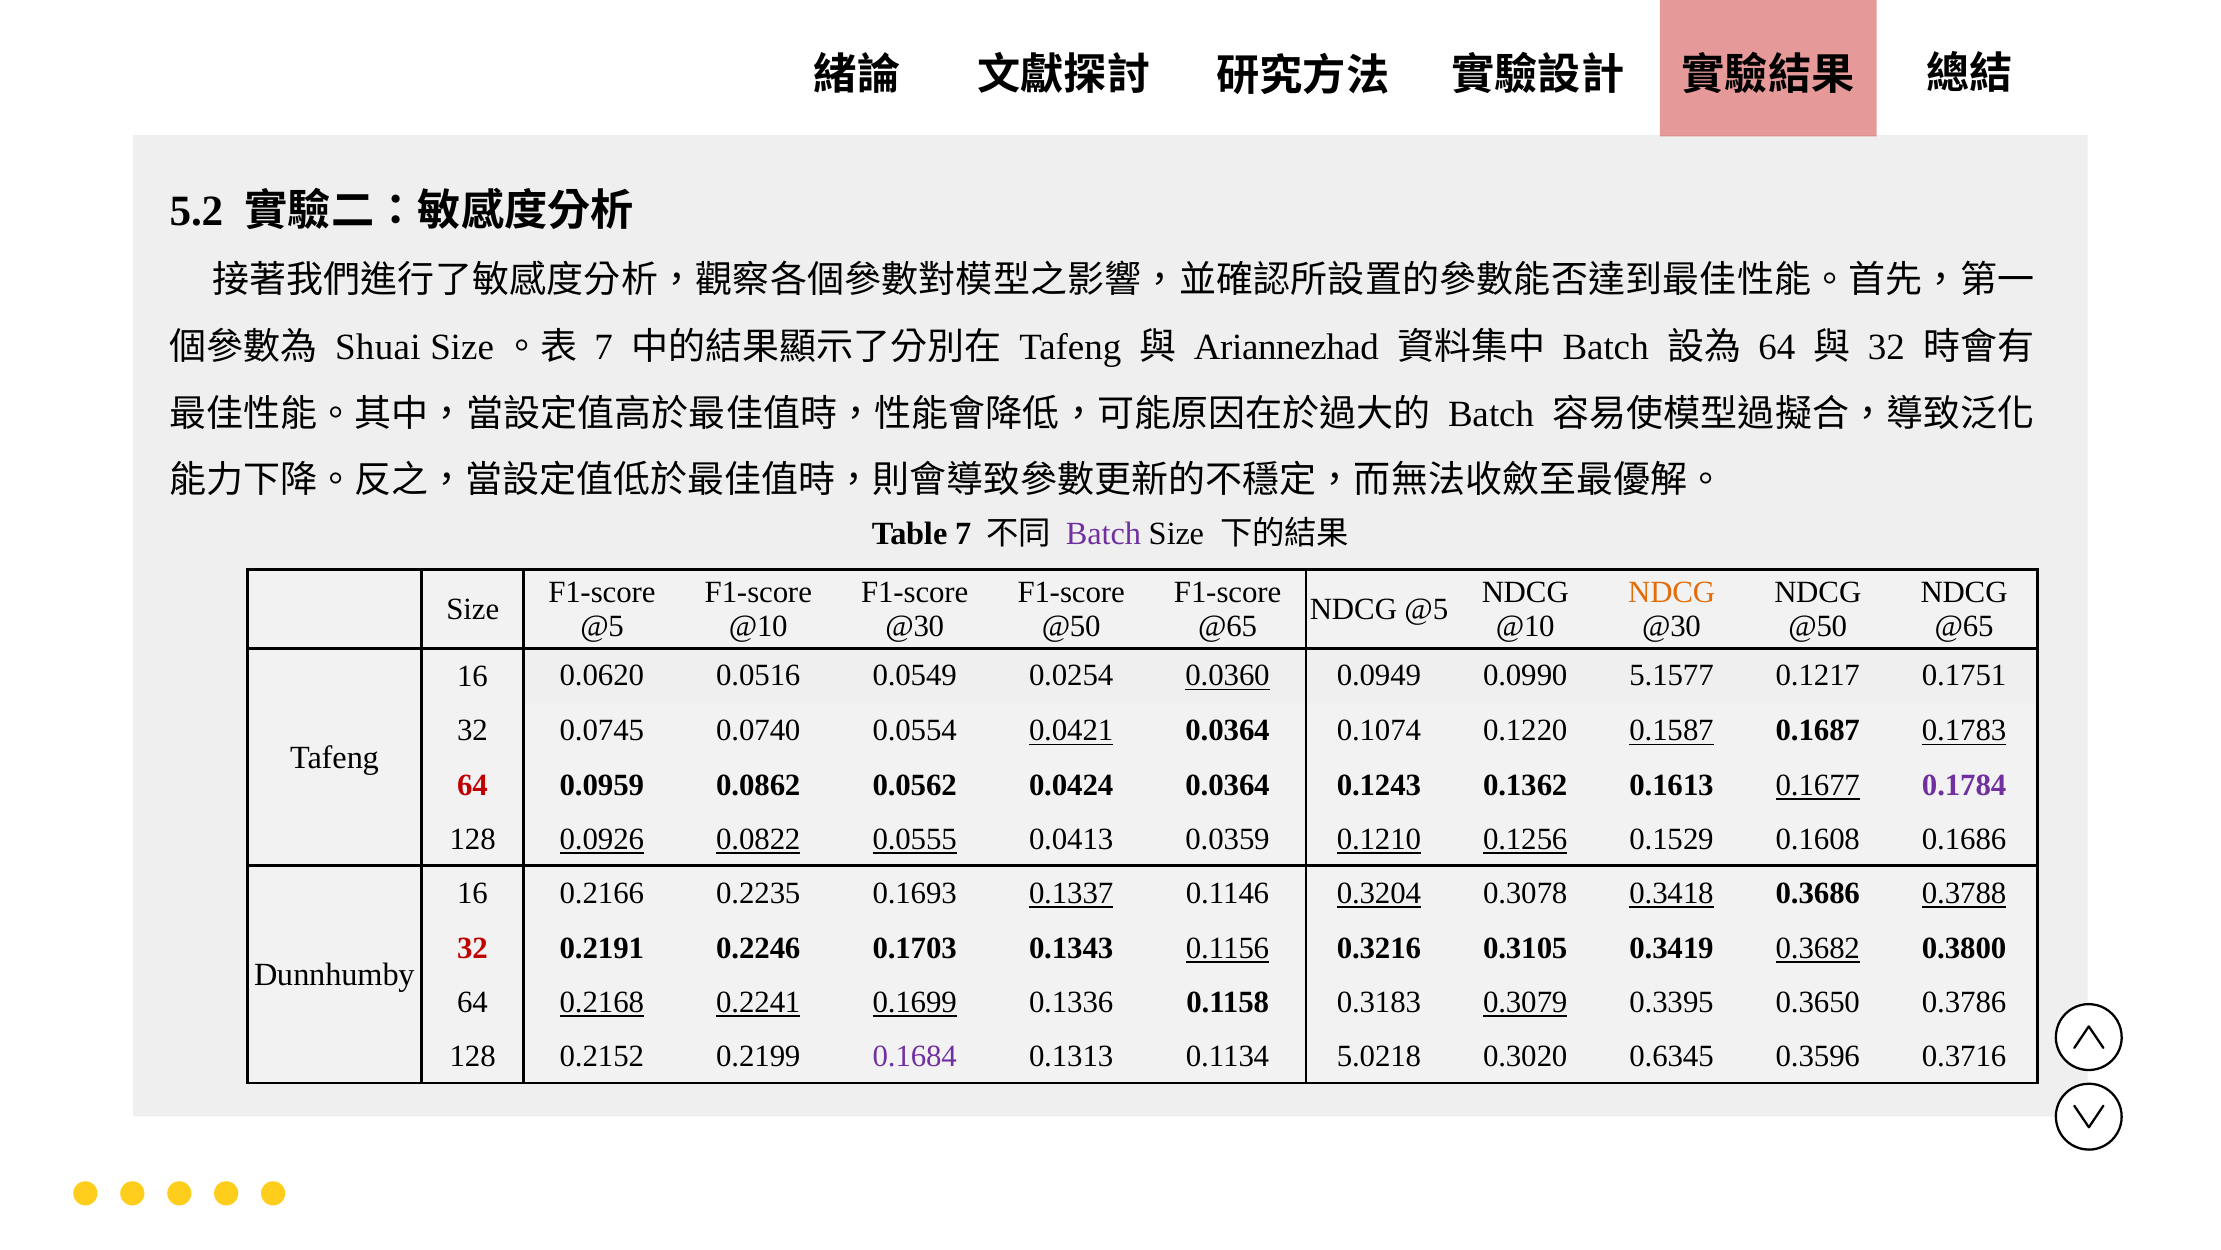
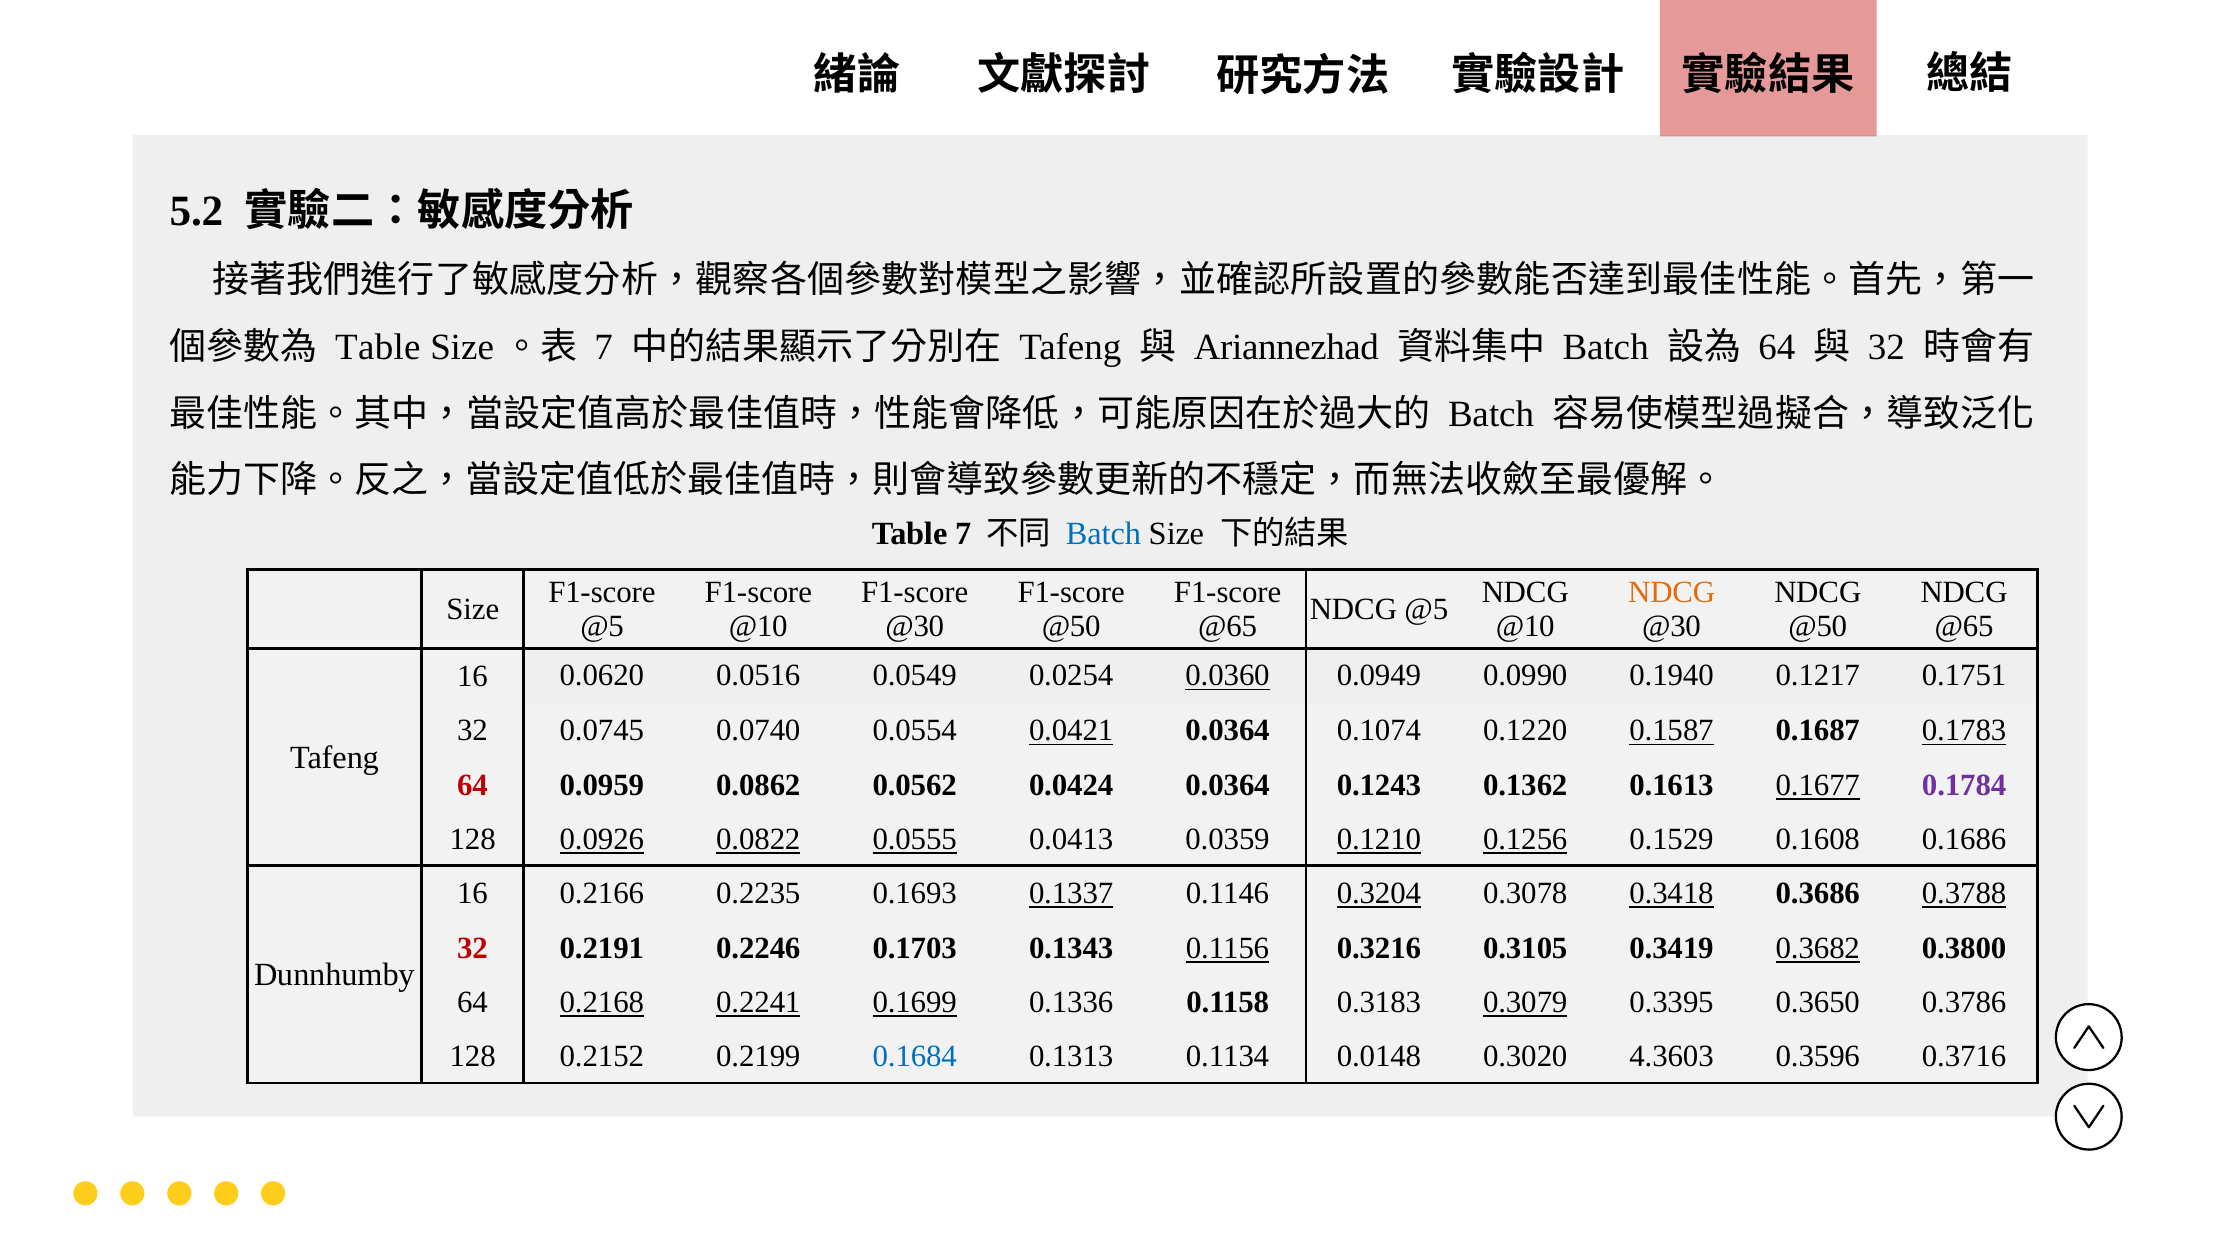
Shuai at (378, 347): Shuai -> Table
Batch at (1103, 533) colour: purple -> blue
5.1577: 5.1577 -> 0.1940
0.1684 colour: purple -> blue
5.0218: 5.0218 -> 0.0148
0.6345: 0.6345 -> 4.3603
